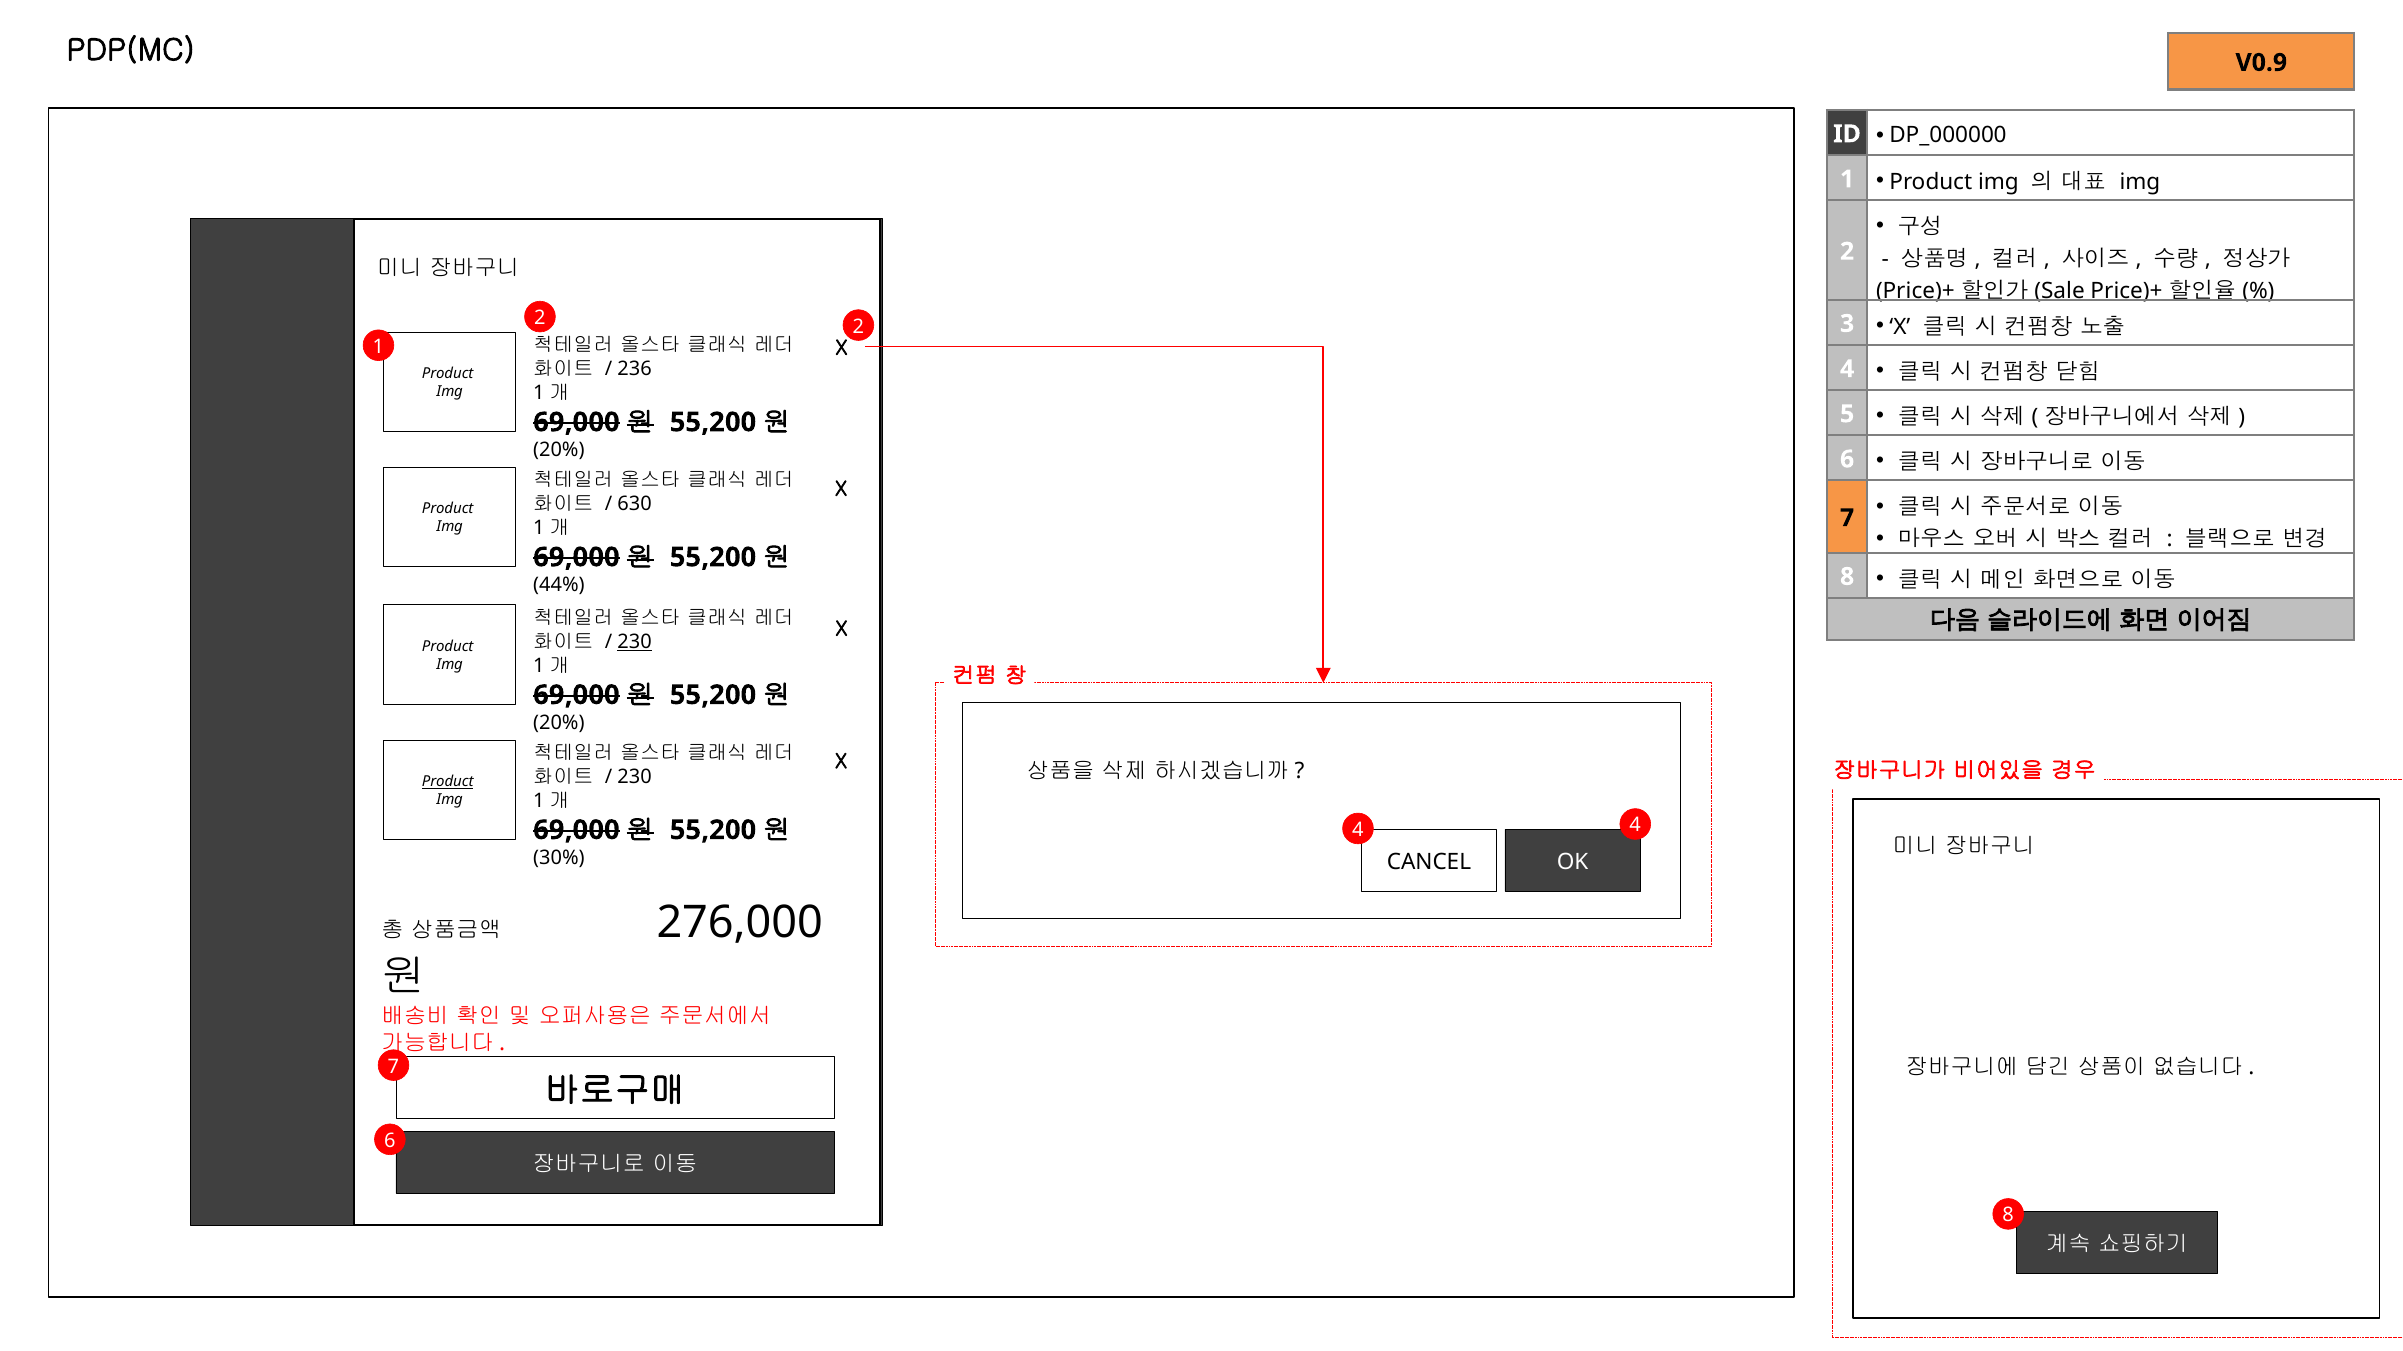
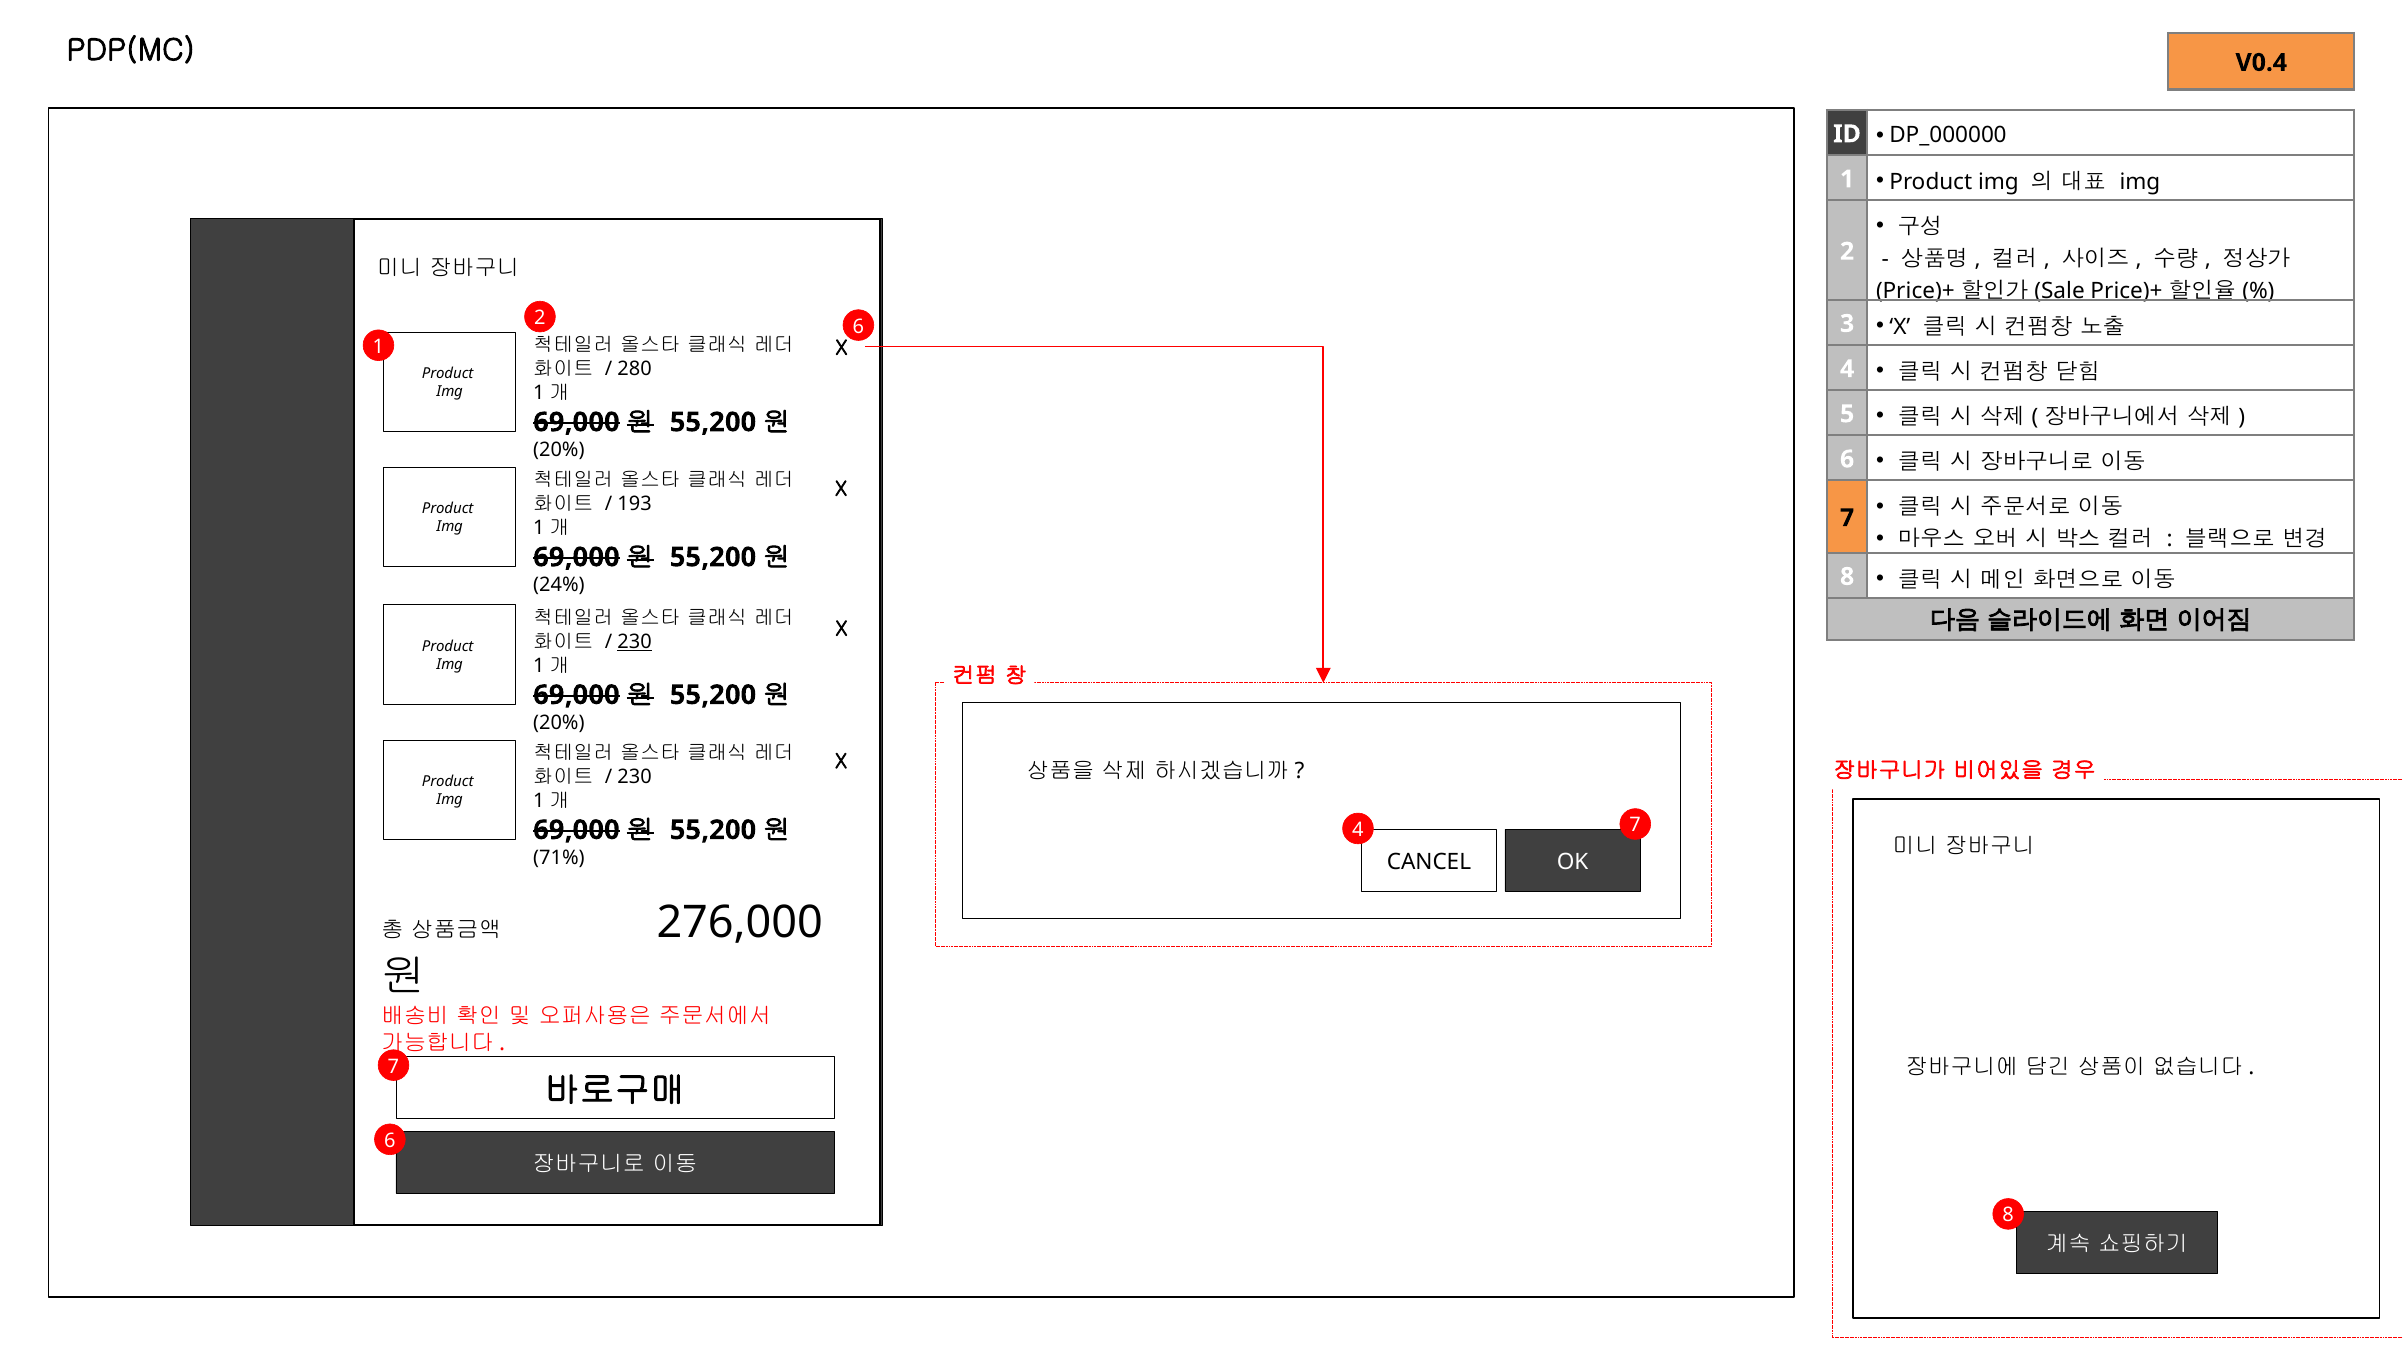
V0.9: V0.9 -> V0.4
2 2: 2 -> 6
236: 236 -> 280
630: 630 -> 193
44%: 44% -> 24%
Product at (448, 782) underline: present -> none
4 4: 4 -> 7
30%: 30% -> 71%
